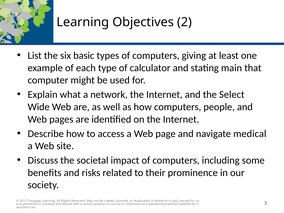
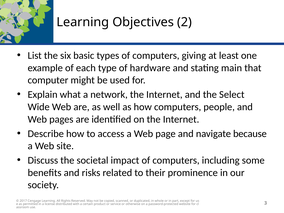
calculator: calculator -> hardware
medical: medical -> because
